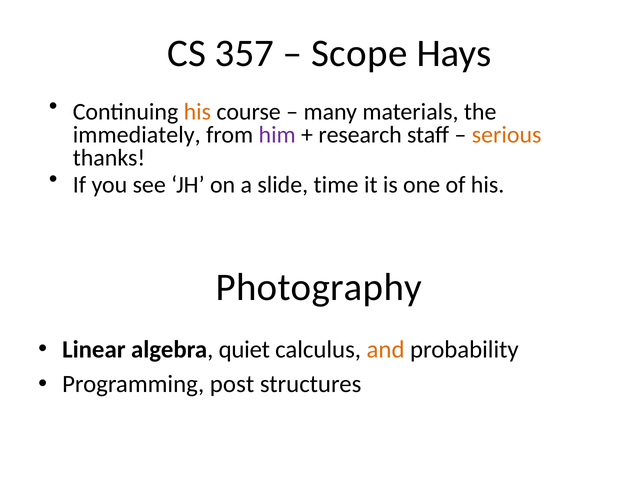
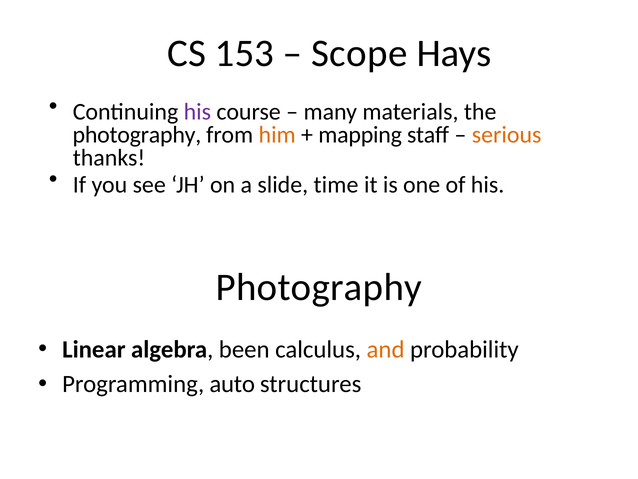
357: 357 -> 153
his at (197, 112) colour: orange -> purple
immediately at (137, 135): immediately -> photography
him colour: purple -> orange
research: research -> mapping
quiet: quiet -> been
post: post -> auto
